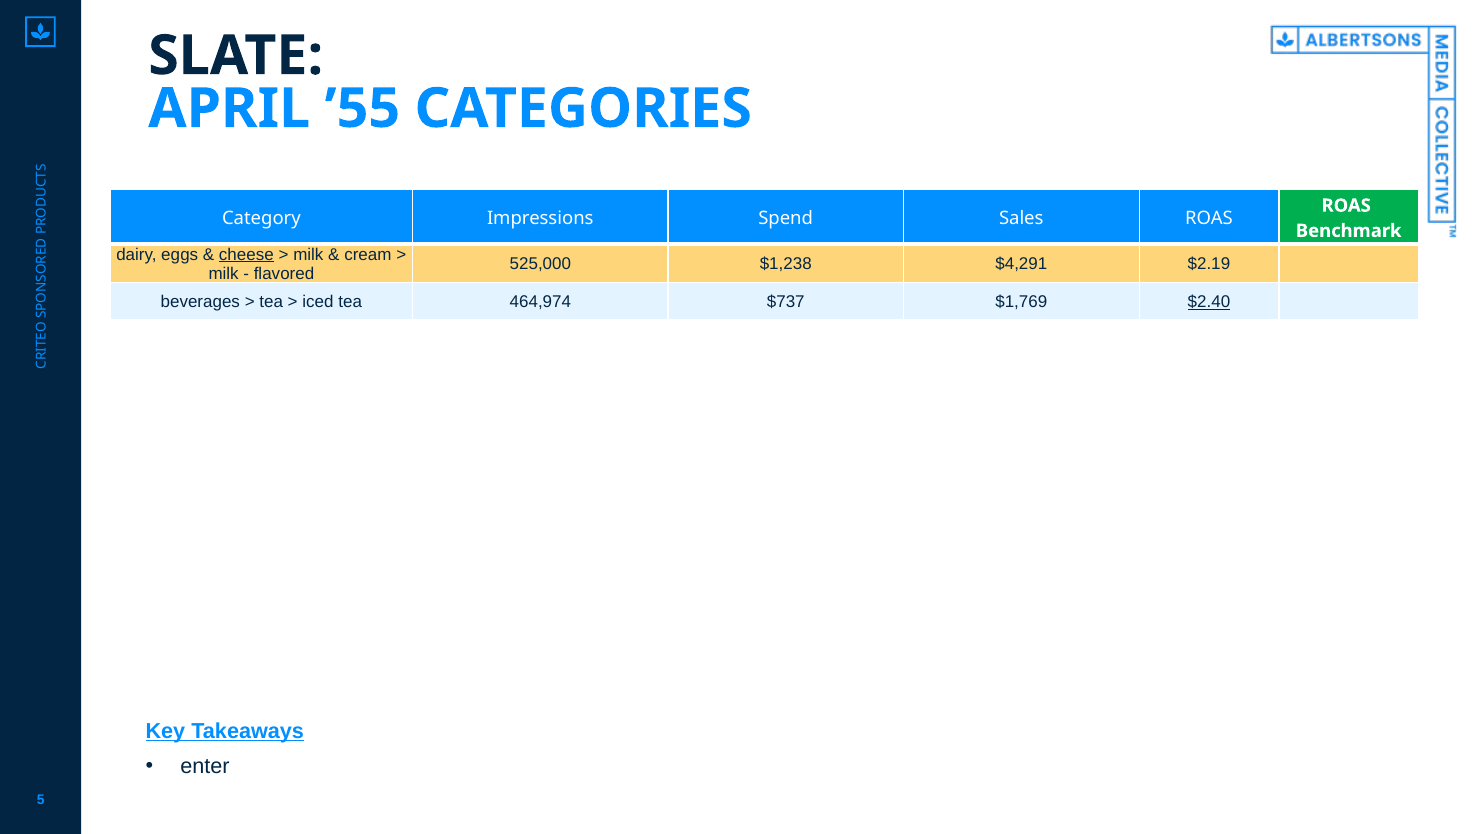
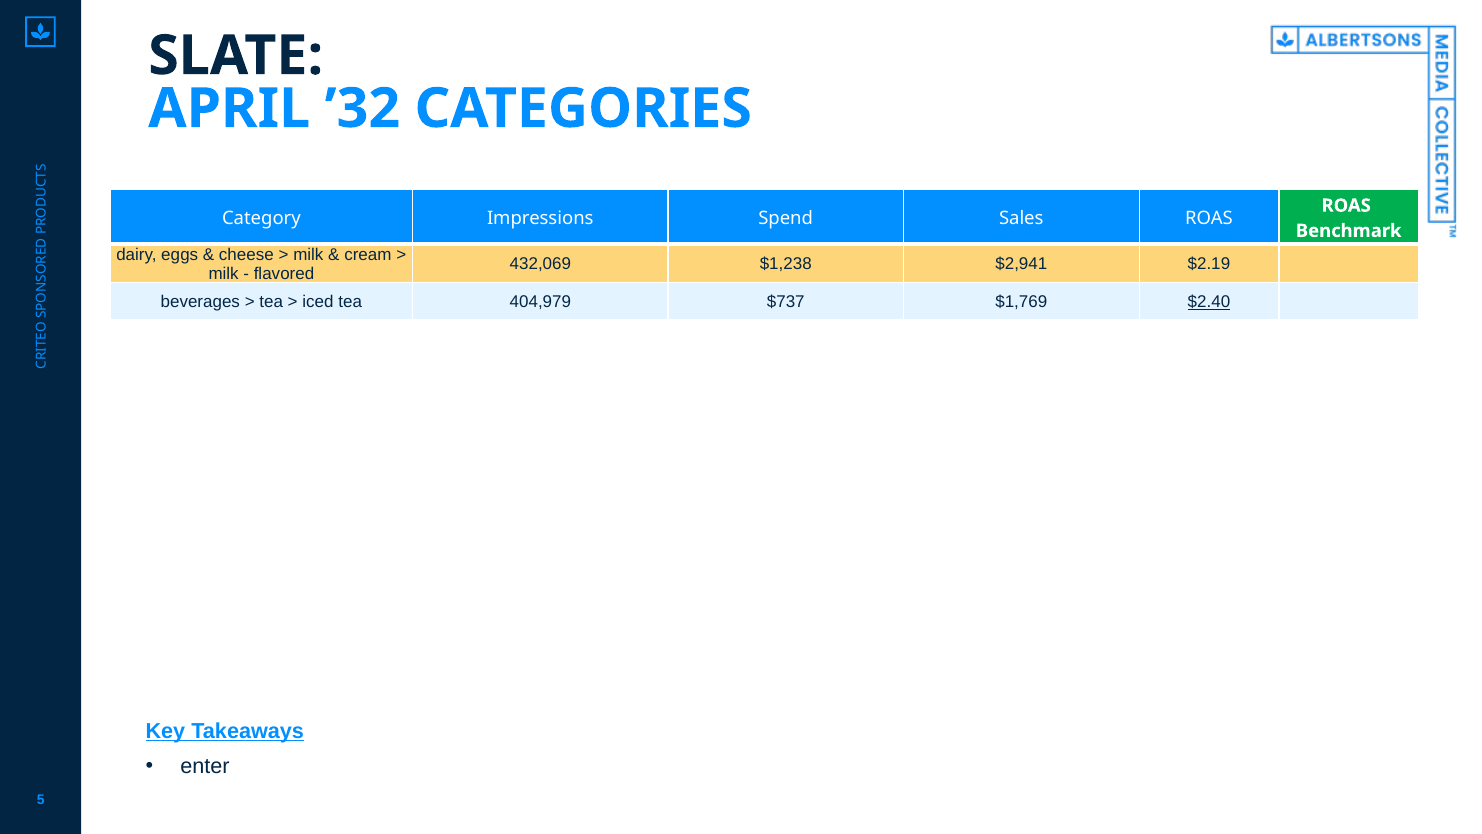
’55: ’55 -> ’32
cheese underline: present -> none
525,000: 525,000 -> 432,069
$4,291: $4,291 -> $2,941
464,974: 464,974 -> 404,979
